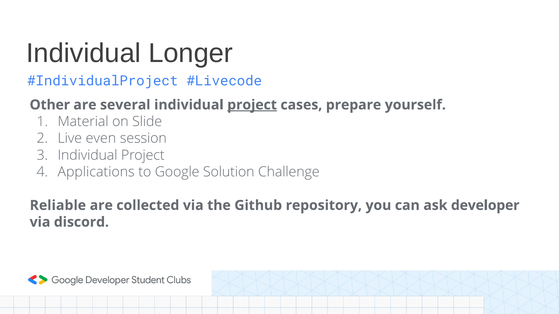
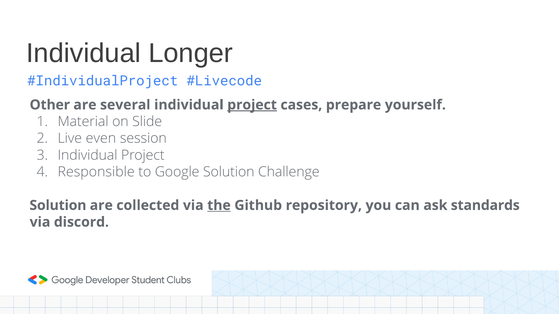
Applications: Applications -> Responsible
Reliable at (58, 206): Reliable -> Solution
the underline: none -> present
developer: developer -> standards
